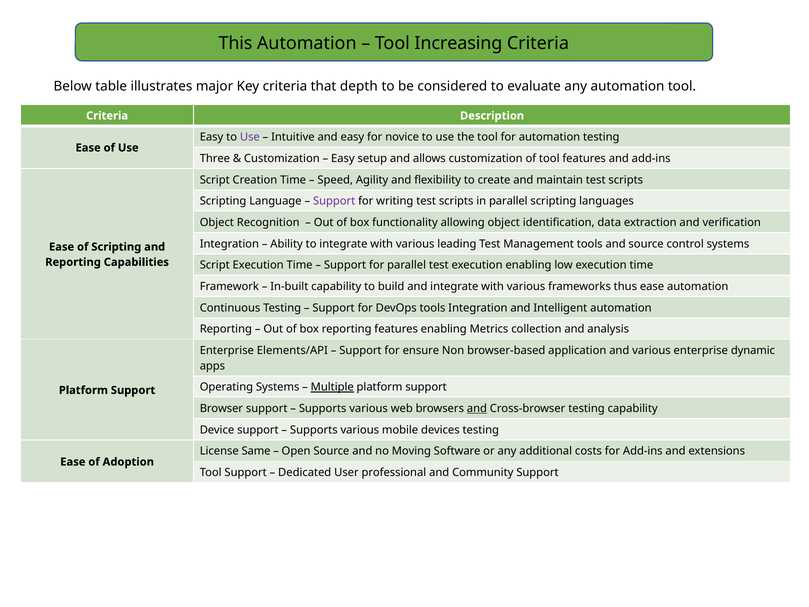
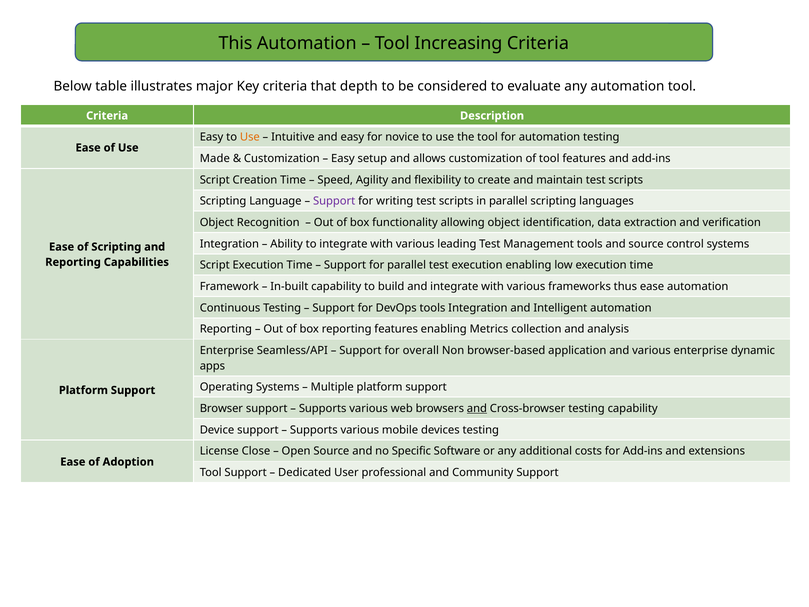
Use at (250, 137) colour: purple -> orange
Three: Three -> Made
Elements/API: Elements/API -> Seamless/API
ensure: ensure -> overall
Multiple underline: present -> none
Same: Same -> Close
Moving: Moving -> Specific
